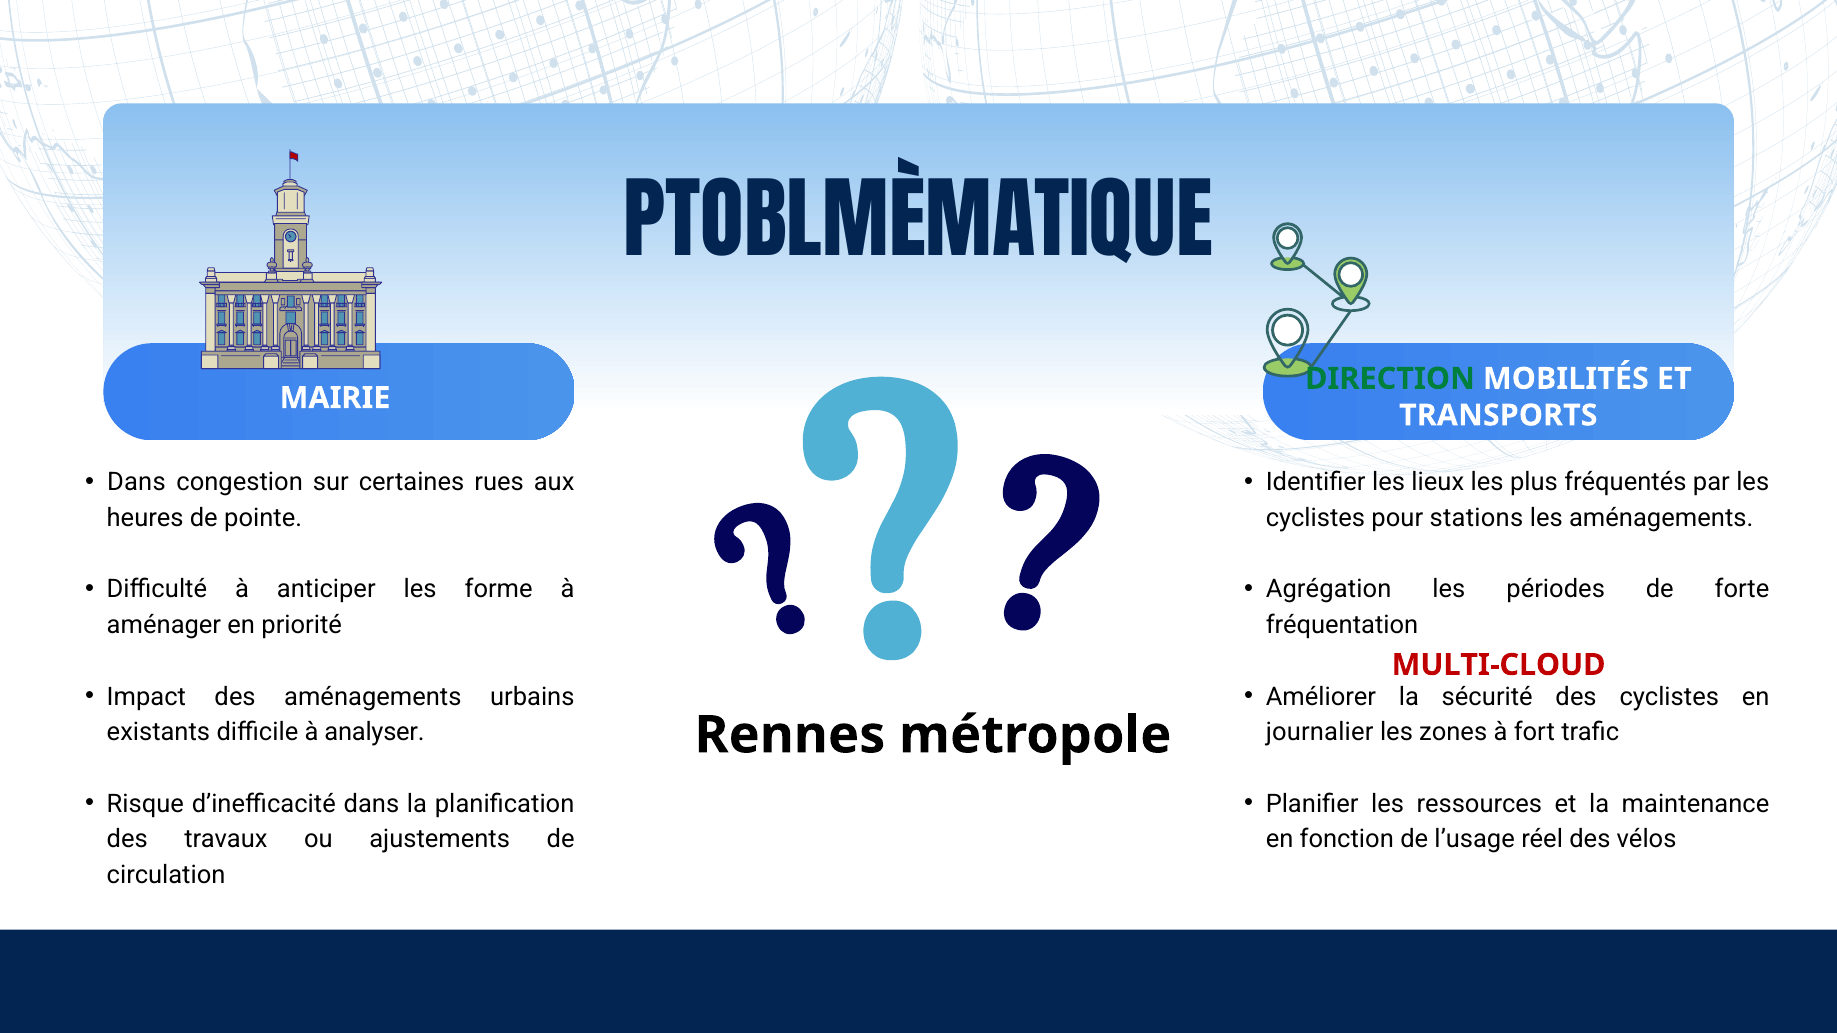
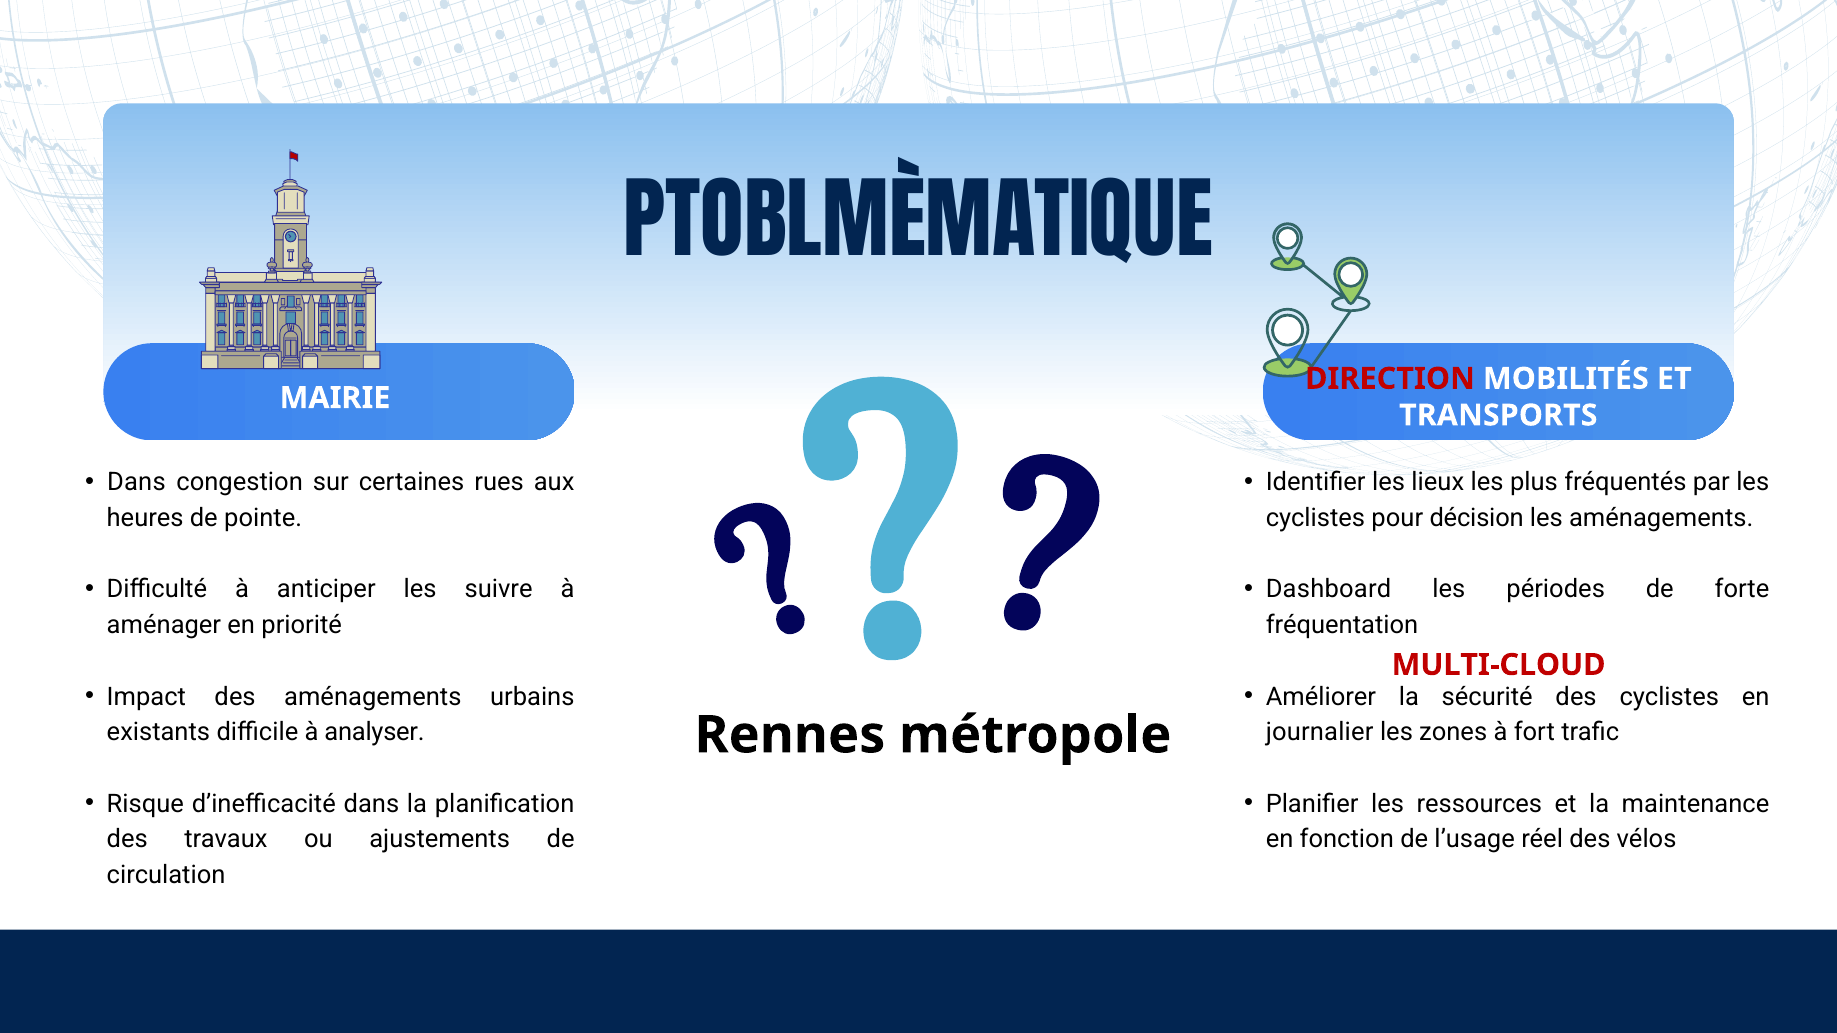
DIRECTION colour: green -> red
stations: stations -> décision
forme: forme -> suivre
Agrégation: Agrégation -> Dashboard
